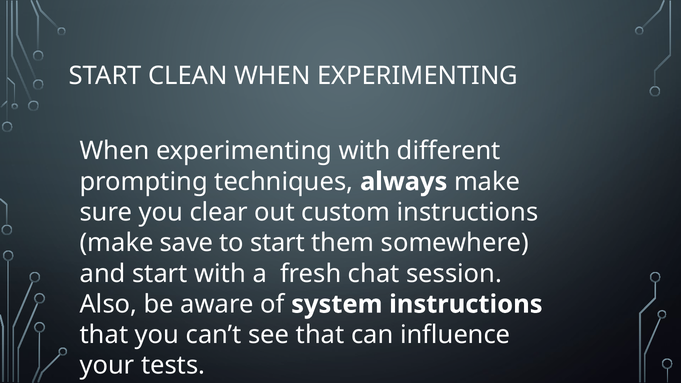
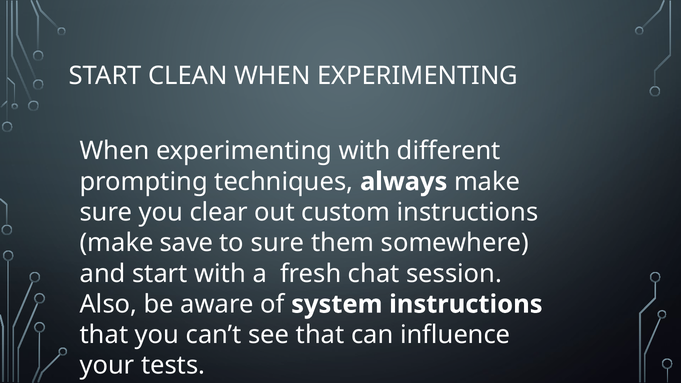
to start: start -> sure
